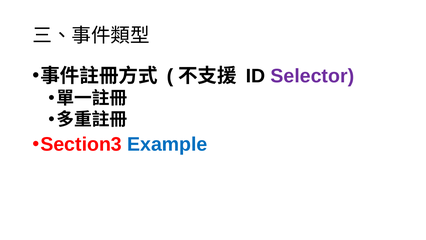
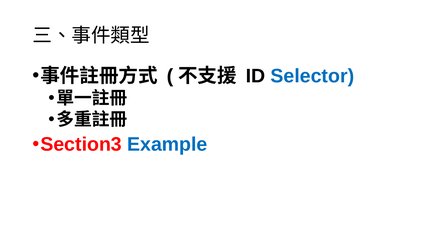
Selector colour: purple -> blue
